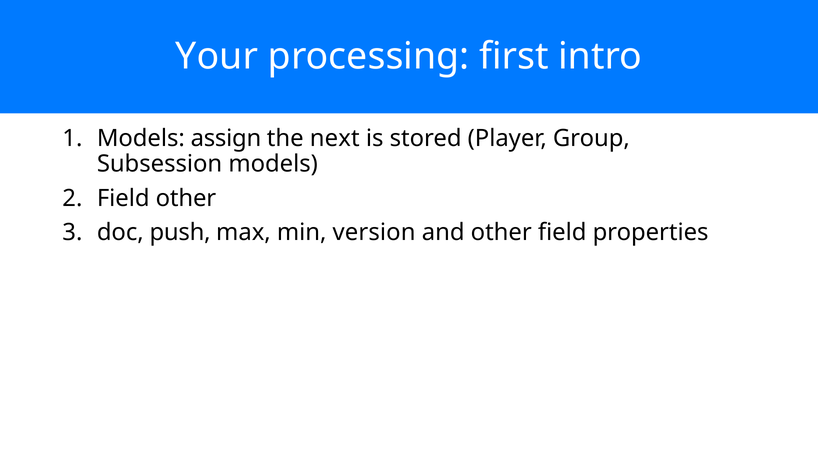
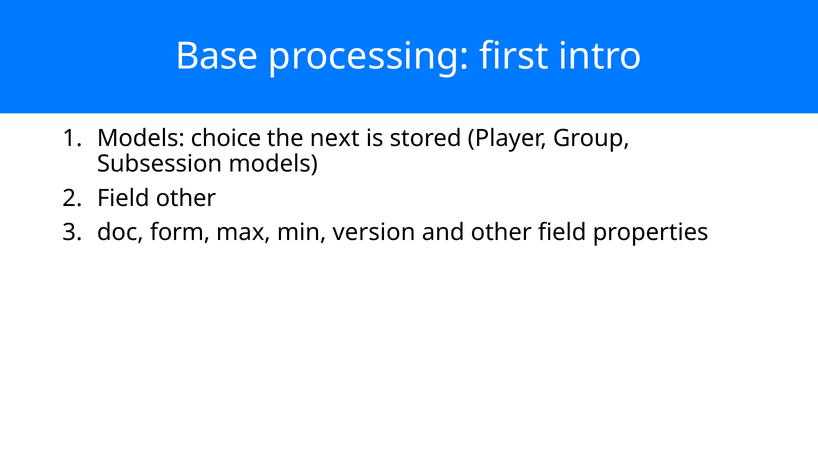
Your: Your -> Base
assign: assign -> choice
push: push -> form
